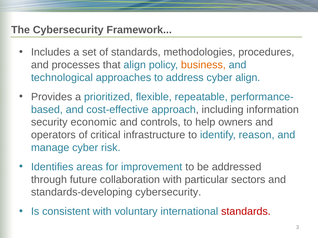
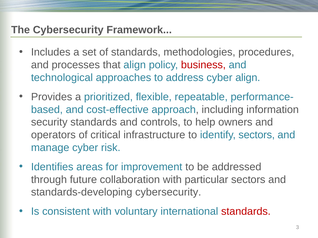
business colour: orange -> red
security economic: economic -> standards
identify reason: reason -> sectors
